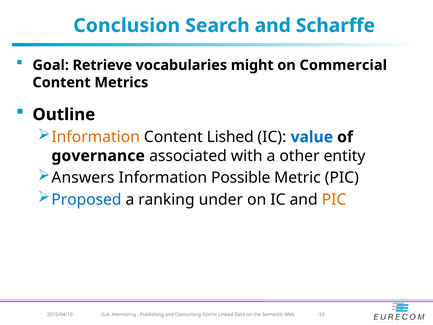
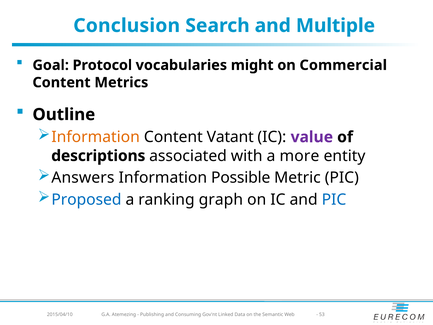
Scharffe: Scharffe -> Multiple
Retrieve: Retrieve -> Protocol
Lished: Lished -> Vatant
value colour: blue -> purple
governance: governance -> descriptions
other: other -> more
under: under -> graph
PIC at (334, 199) colour: orange -> blue
